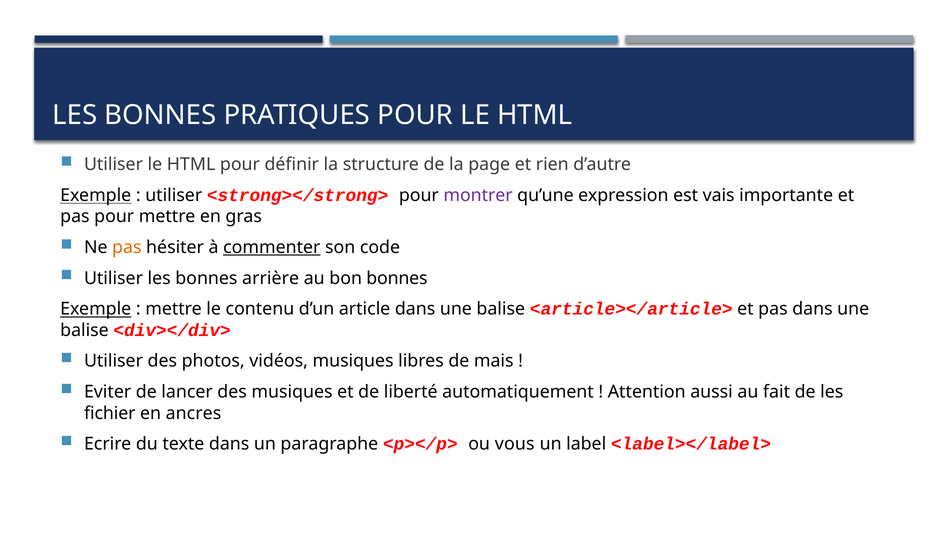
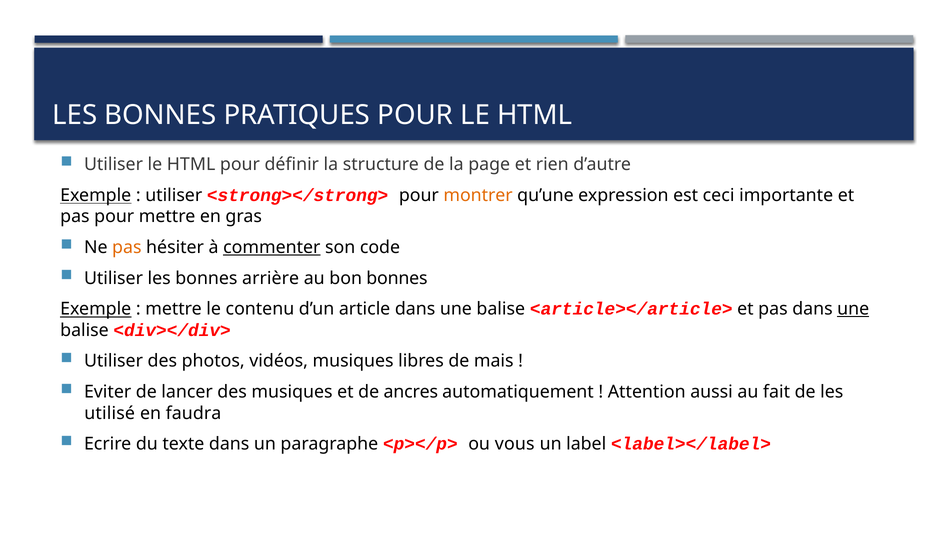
montrer colour: purple -> orange
vais: vais -> ceci
une at (853, 309) underline: none -> present
liberté: liberté -> ancres
fichier: fichier -> utilisé
ancres: ancres -> faudra
